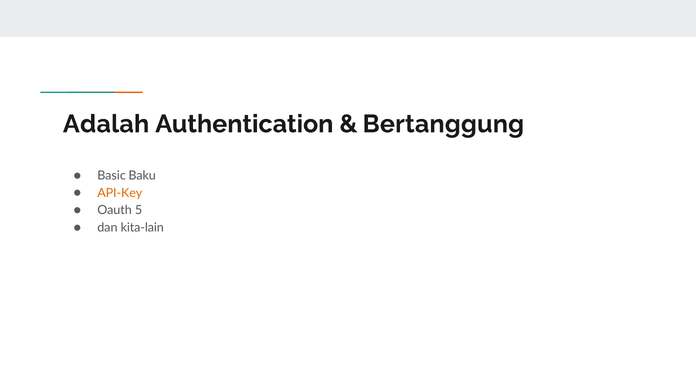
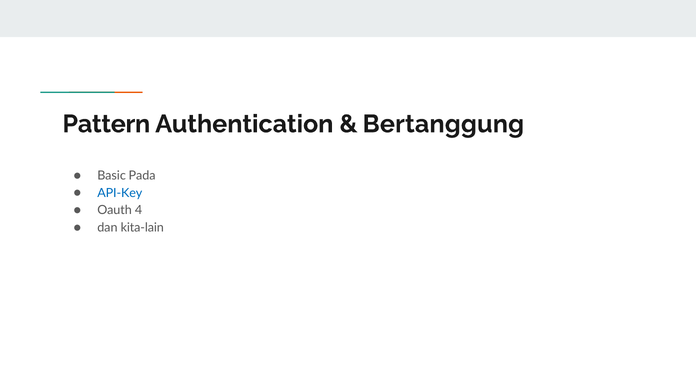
Adalah: Adalah -> Pattern
Baku: Baku -> Pada
API-Key colour: orange -> blue
5: 5 -> 4
